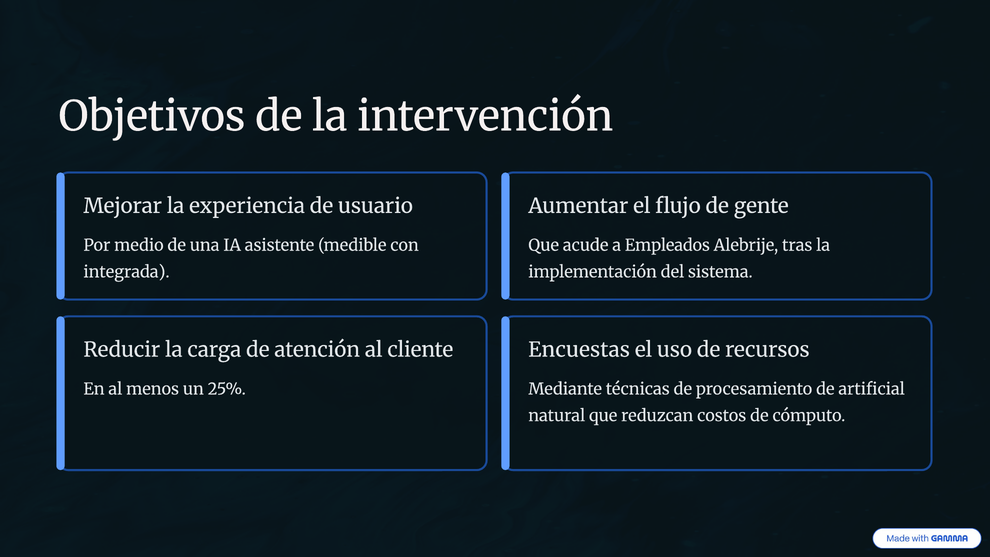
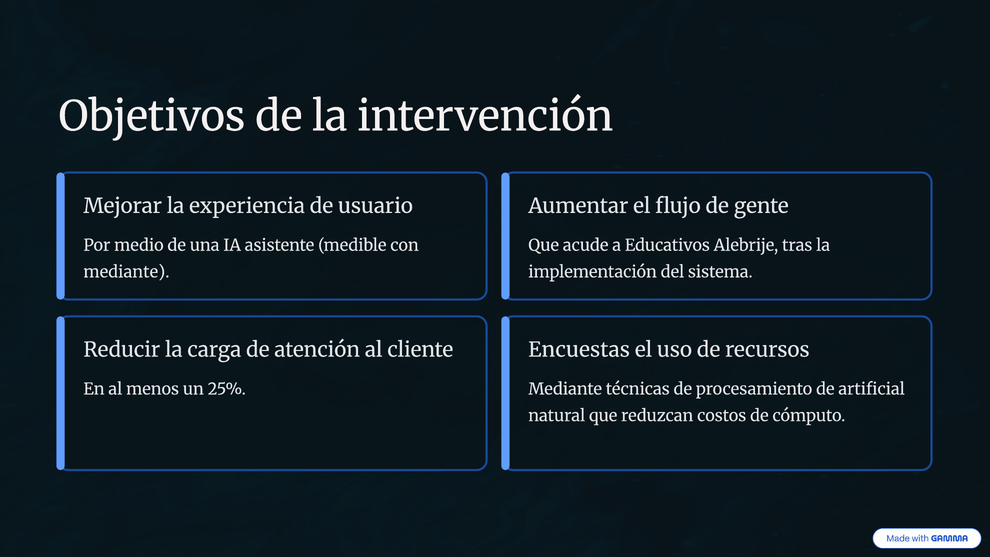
Empleados: Empleados -> Educativos
integrada at (126, 272): integrada -> mediante
